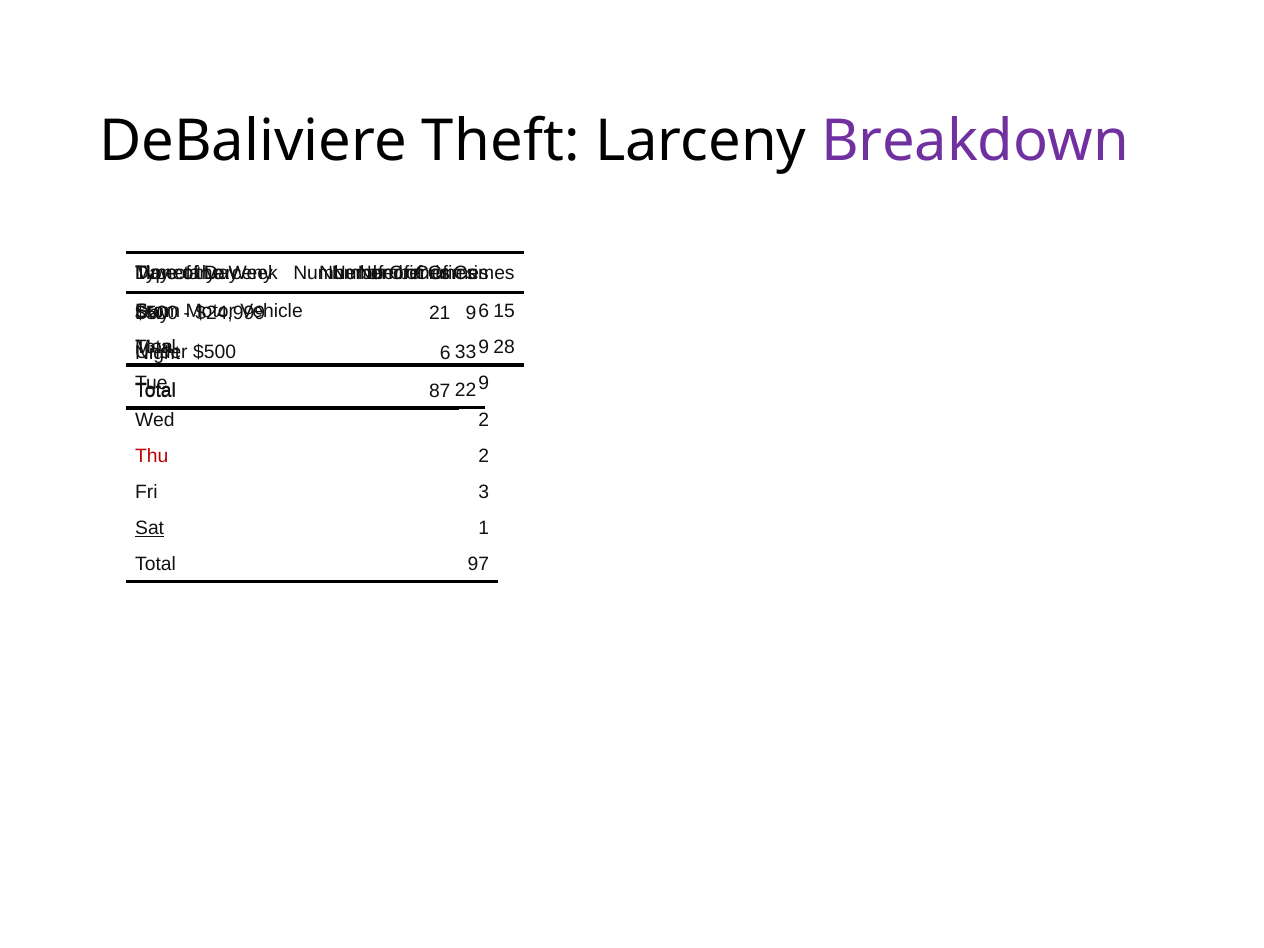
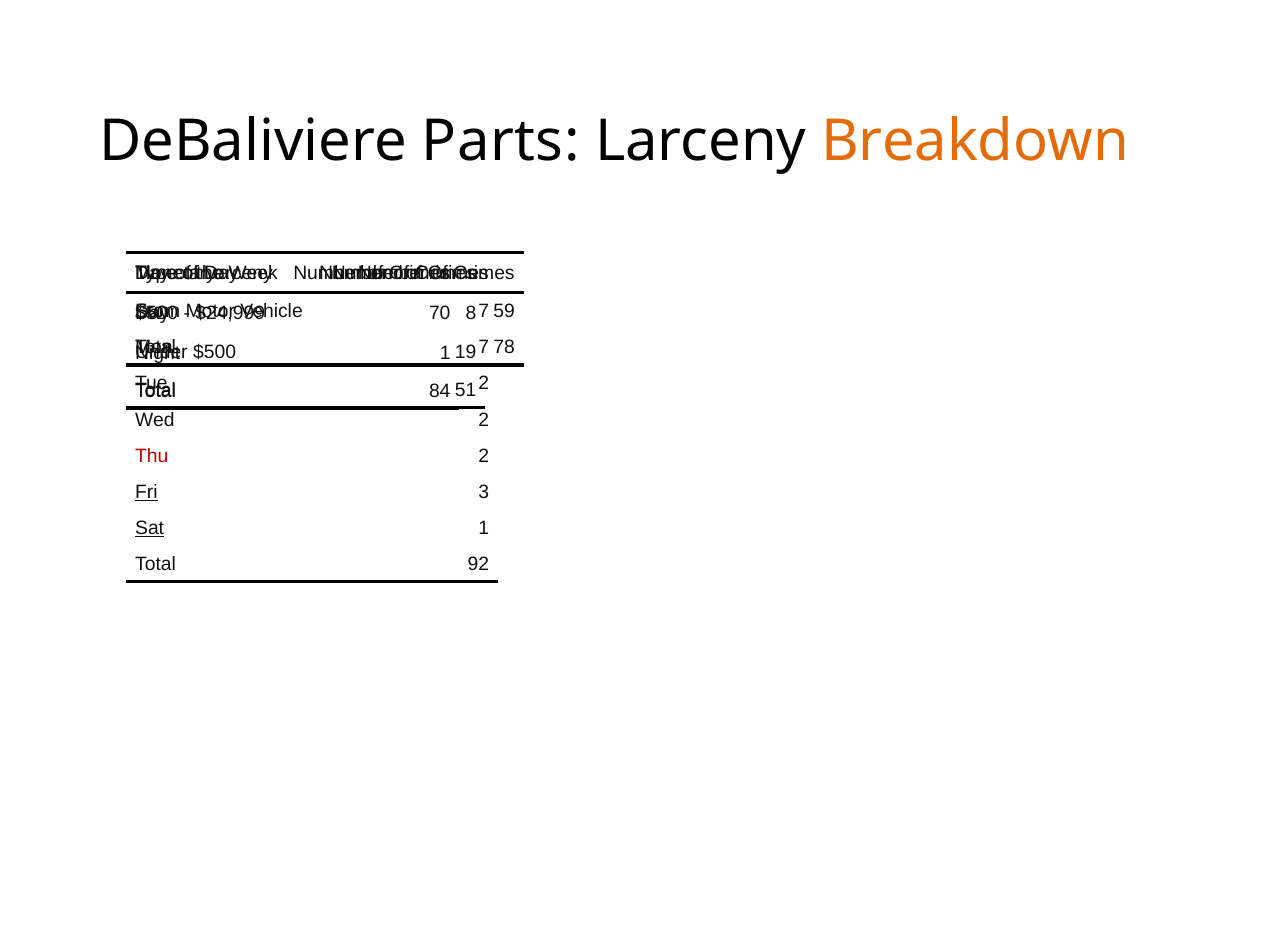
Theft: Theft -> Parts
Breakdown colour: purple -> orange
6 at (484, 311): 6 -> 7
15: 15 -> 59
9 at (471, 313): 9 -> 8
21: 21 -> 70
28: 28 -> 78
9 at (484, 348): 9 -> 7
33: 33 -> 19
6 at (445, 353): 6 -> 1
9 at (484, 384): 9 -> 2
22: 22 -> 51
87: 87 -> 84
Fri underline: none -> present
97: 97 -> 92
